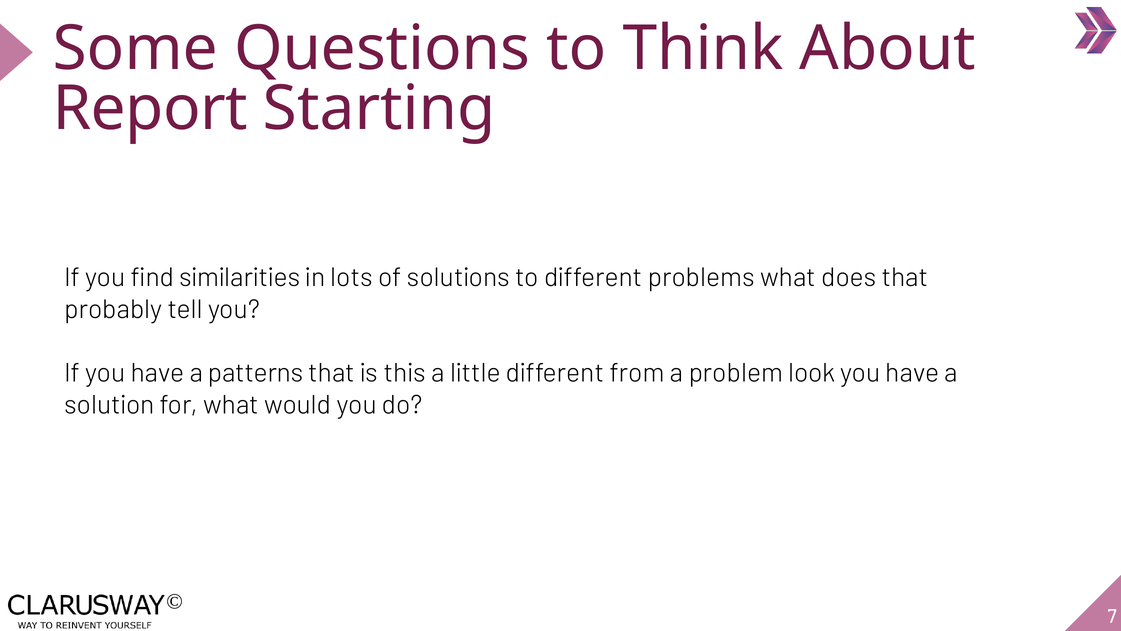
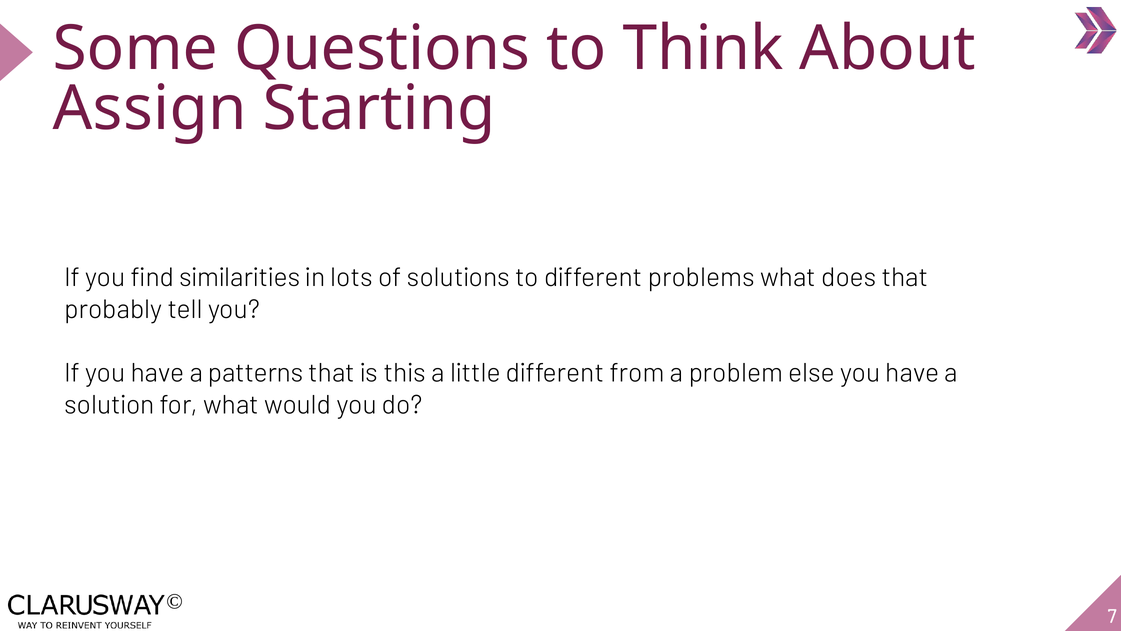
Report: Report -> Assign
look: look -> else
